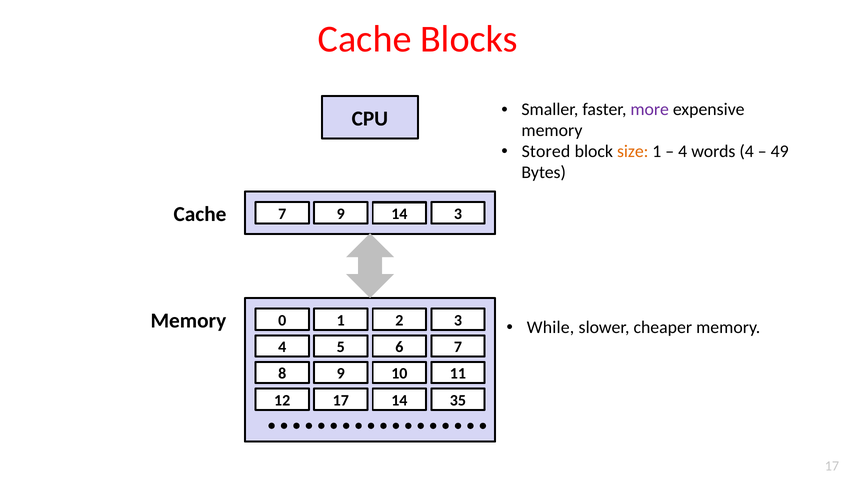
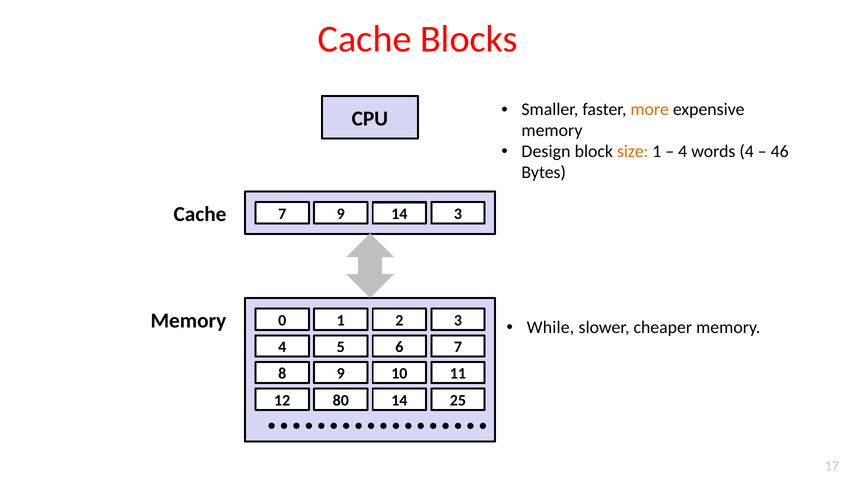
more colour: purple -> orange
Stored: Stored -> Design
49: 49 -> 46
12 17: 17 -> 80
35: 35 -> 25
